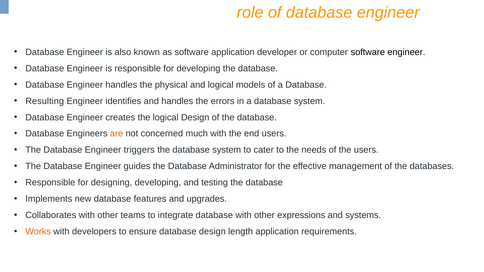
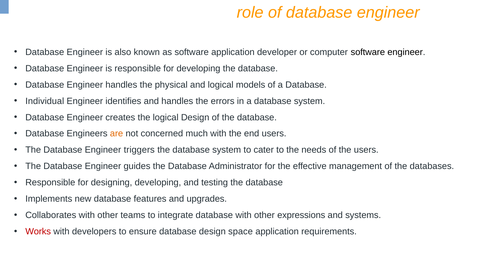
Resulting: Resulting -> Individual
Works colour: orange -> red
length: length -> space
